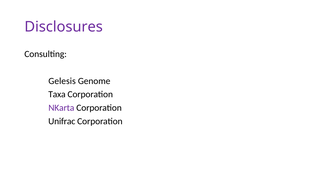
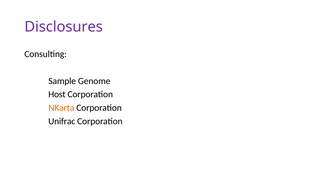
Gelesis: Gelesis -> Sample
Taxa: Taxa -> Host
NKarta colour: purple -> orange
